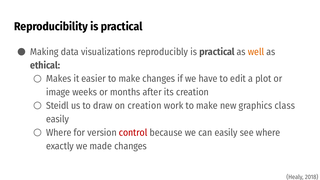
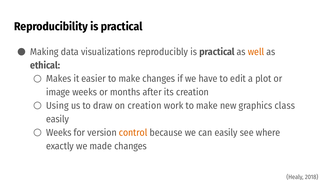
Steidl: Steidl -> Using
Where at (59, 133): Where -> Weeks
control colour: red -> orange
